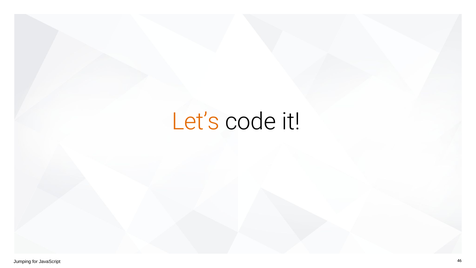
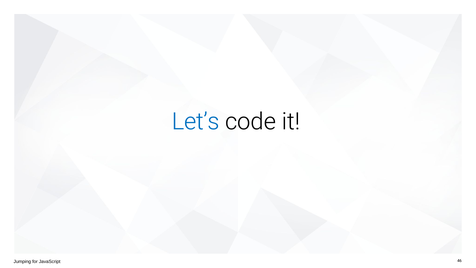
Let’s colour: orange -> blue
